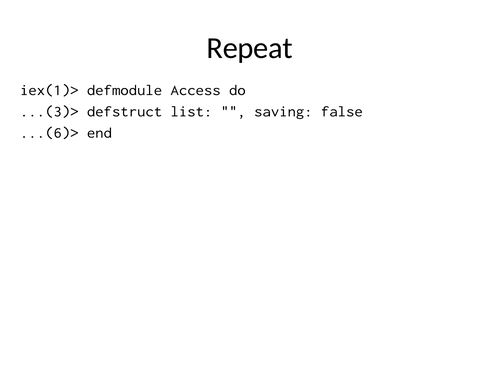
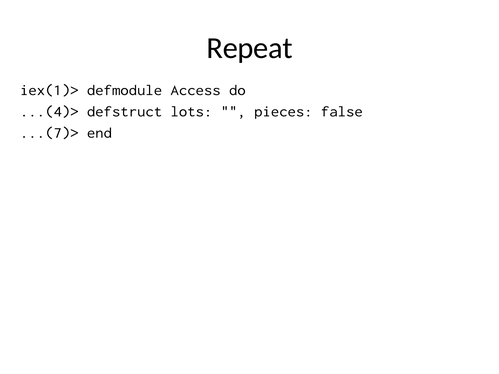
...(3)>: ...(3)> -> ...(4)>
list: list -> lots
saving: saving -> pieces
...(6)>: ...(6)> -> ...(7)>
